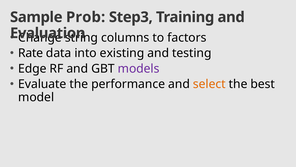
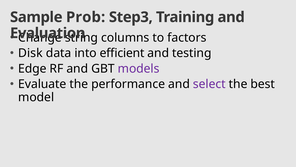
Rate: Rate -> Disk
existing: existing -> efficient
select colour: orange -> purple
